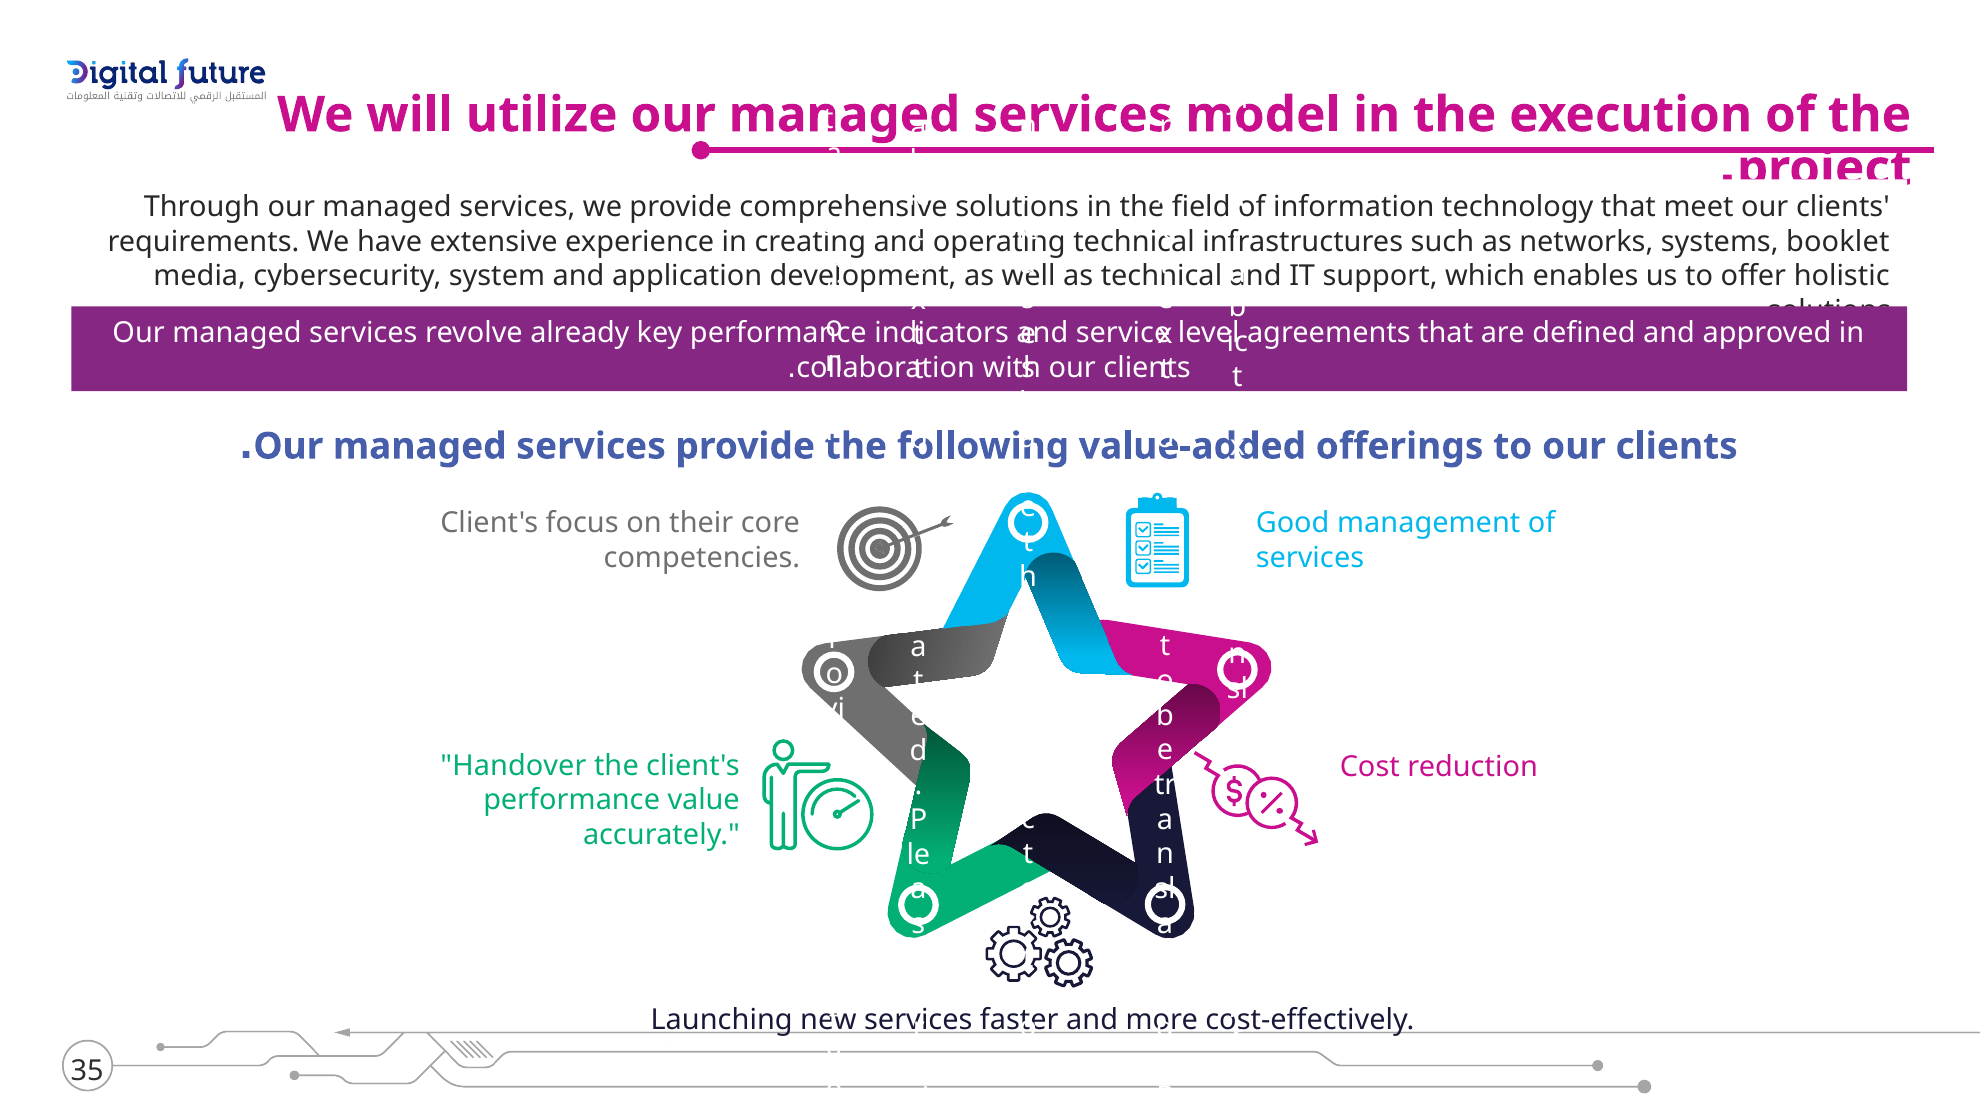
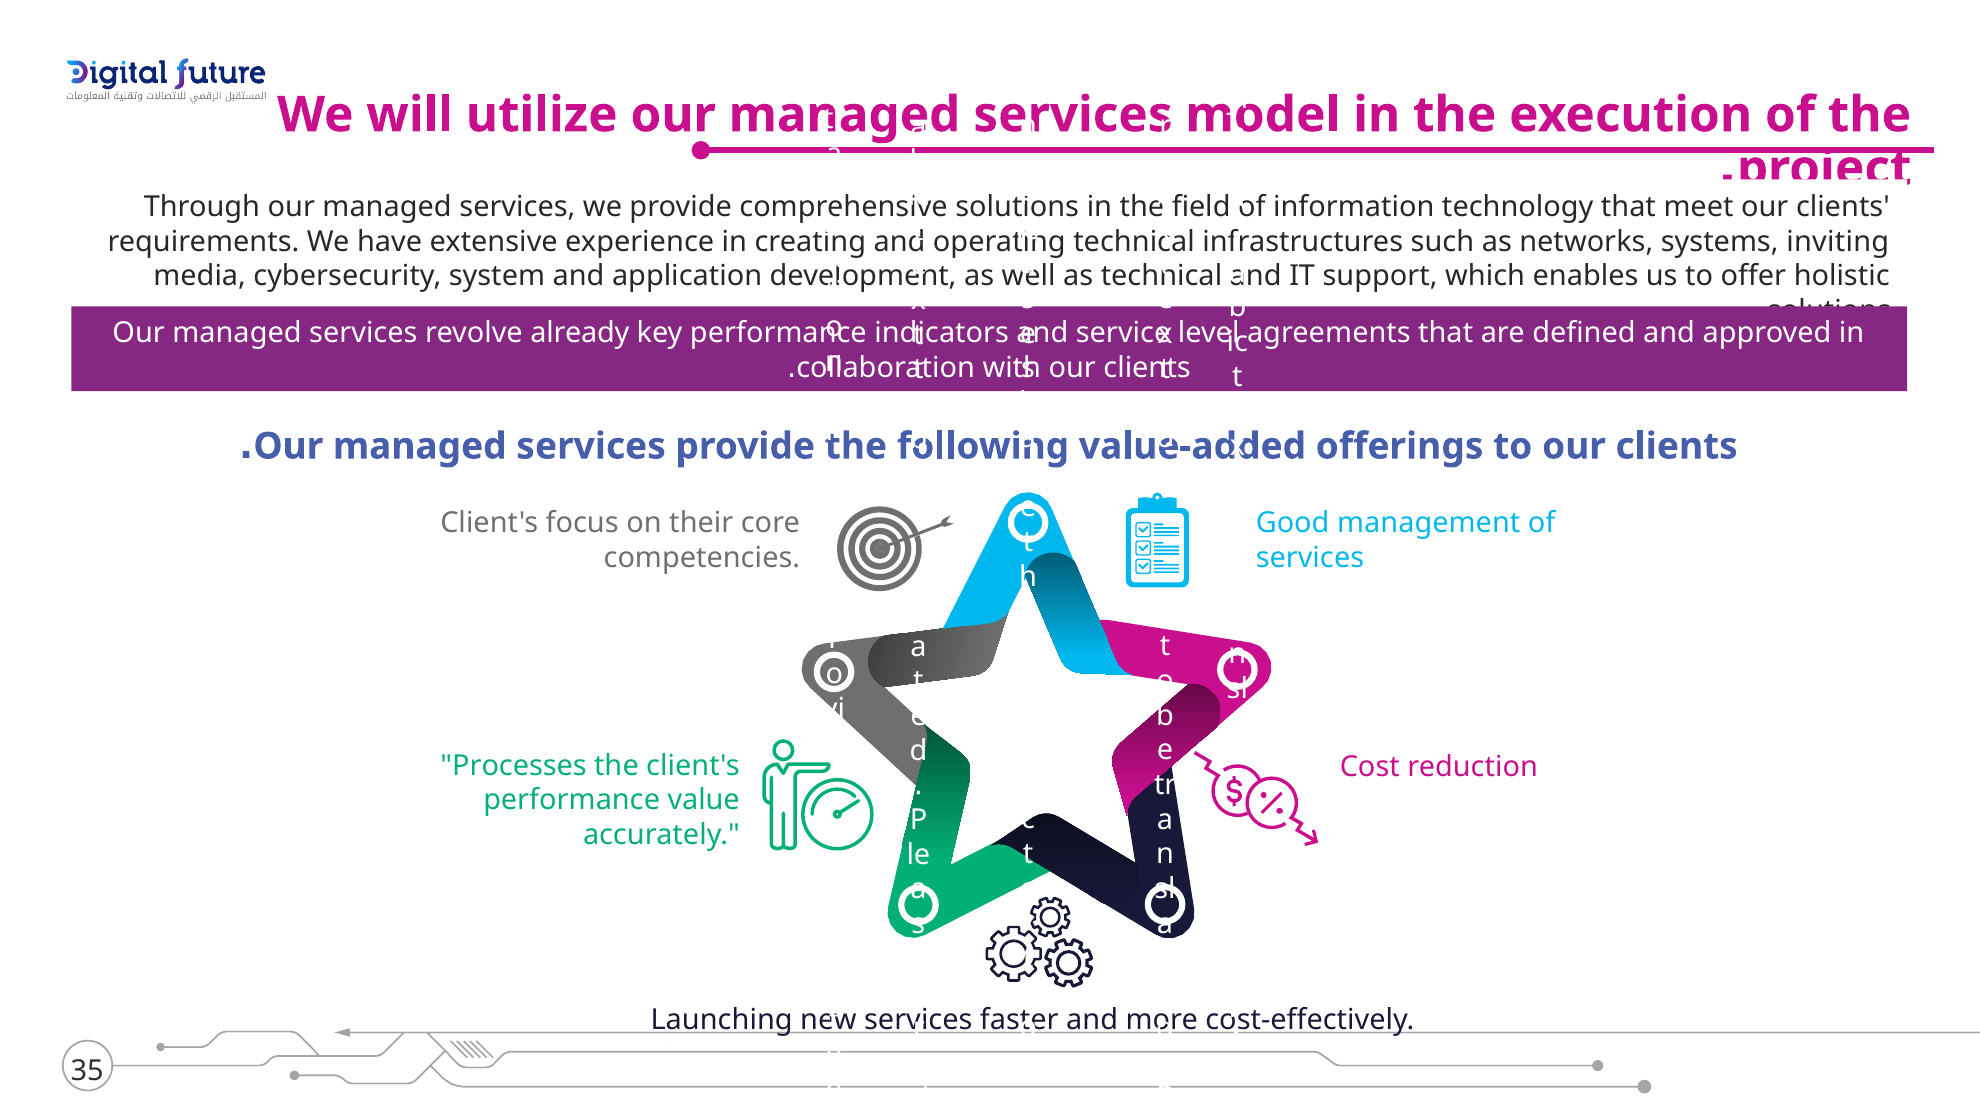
booklet: booklet -> inviting
Handover: Handover -> Processes
